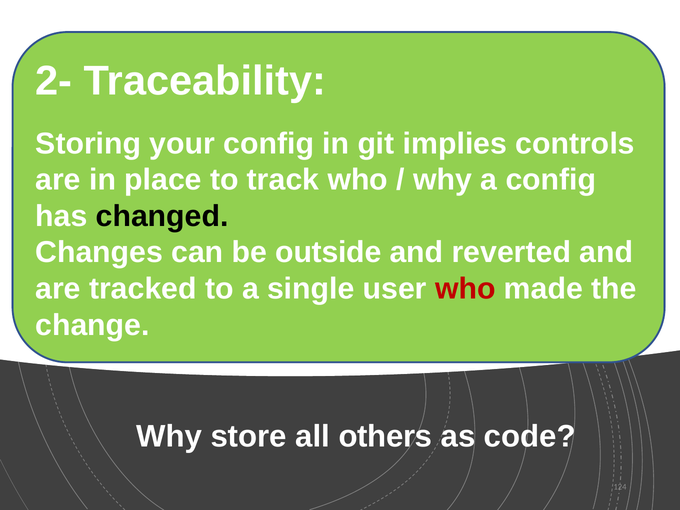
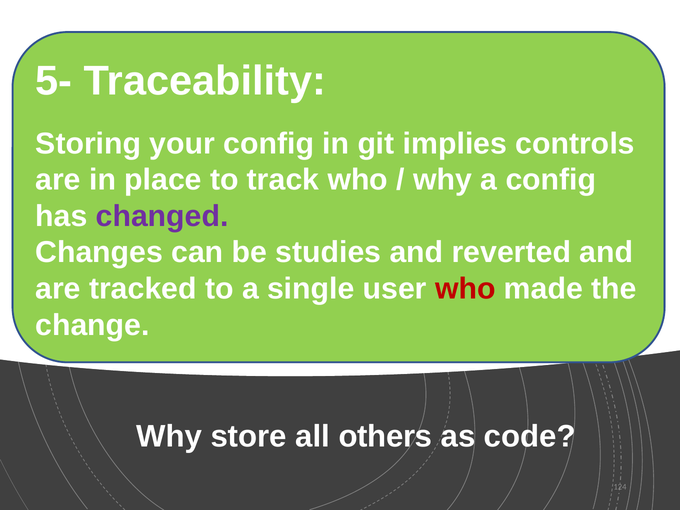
2-: 2- -> 5-
changed colour: black -> purple
outside: outside -> studies
